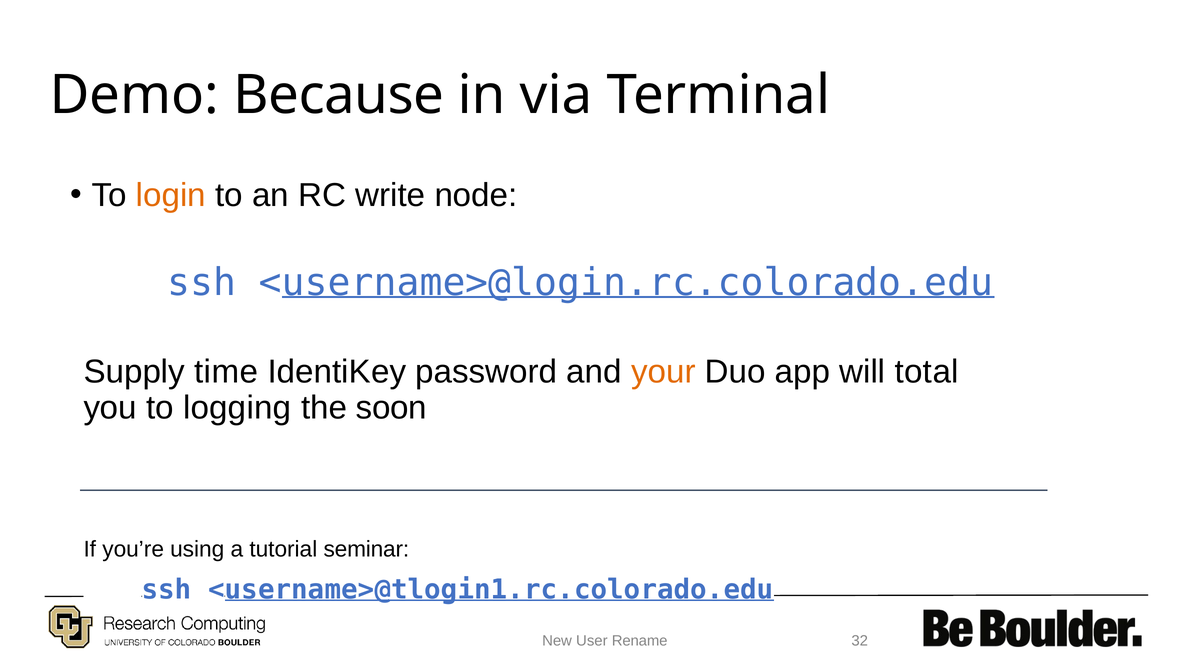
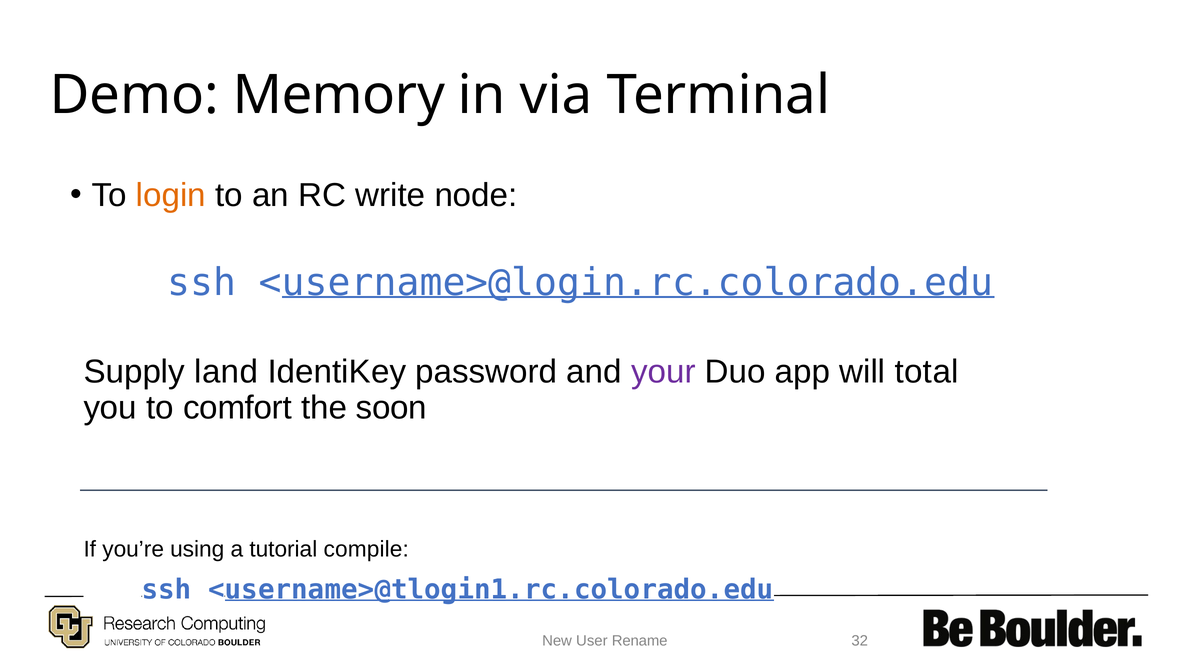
Because: Because -> Memory
time: time -> land
your colour: orange -> purple
logging: logging -> comfort
seminar: seminar -> compile
